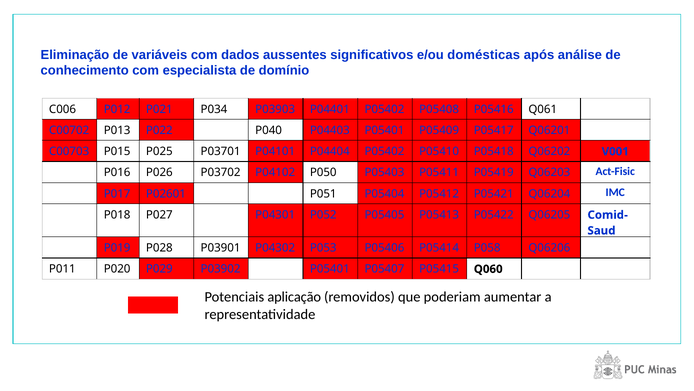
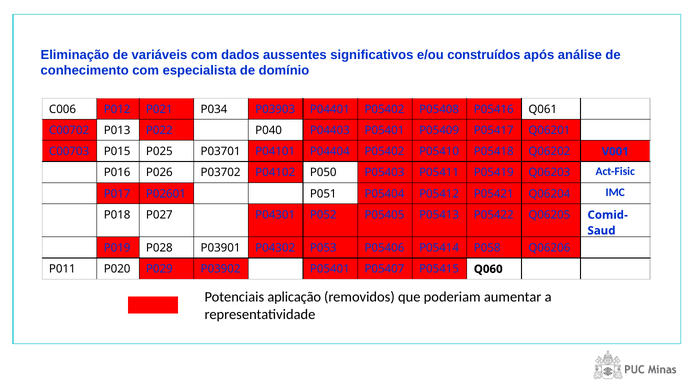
domésticas: domésticas -> construídos
